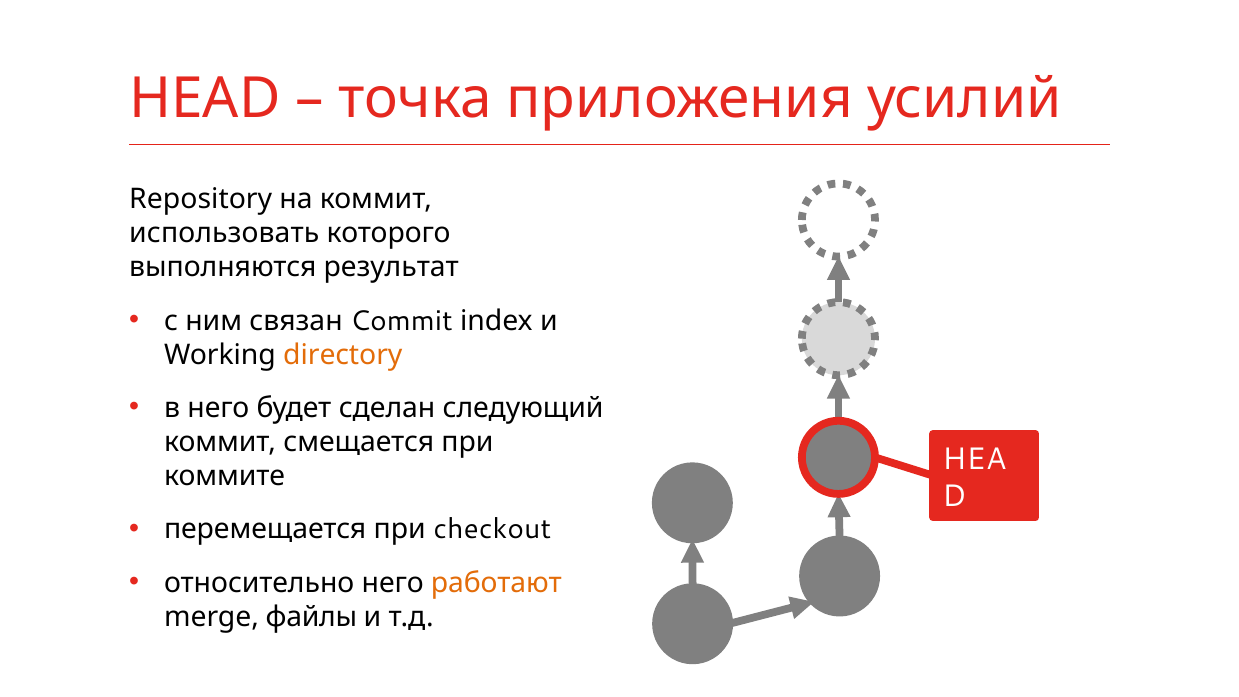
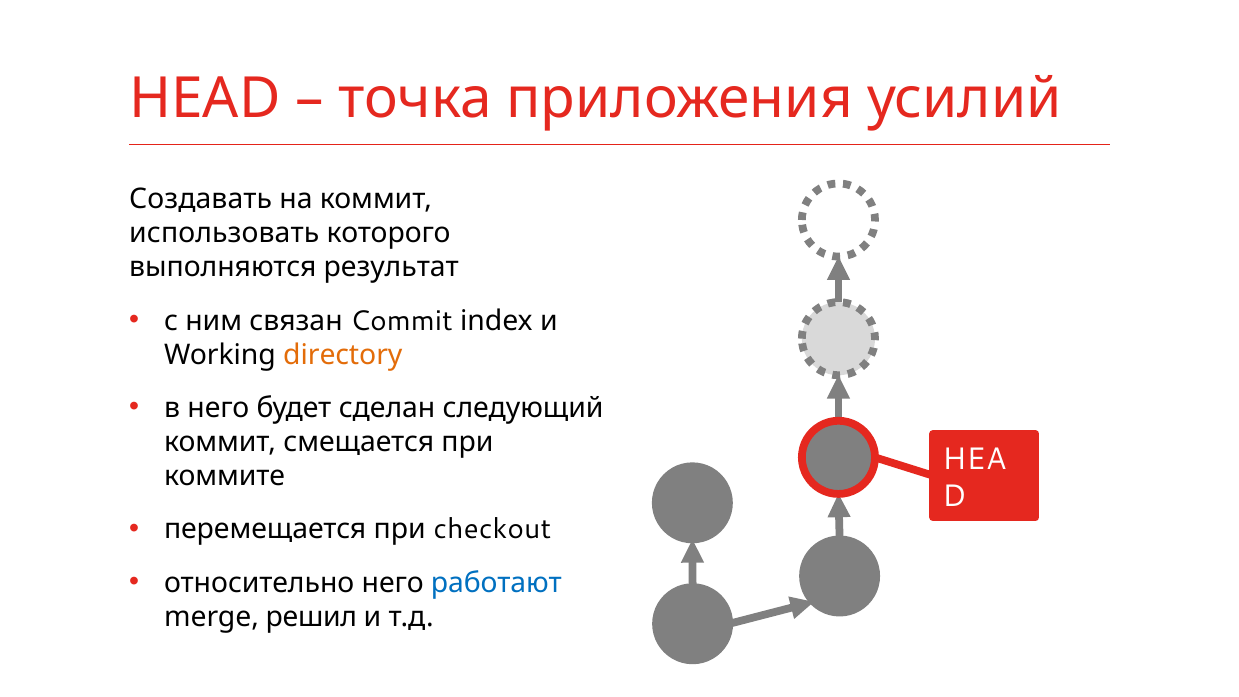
Repository: Repository -> Создавать
работают colour: orange -> blue
файлы: файлы -> решил
